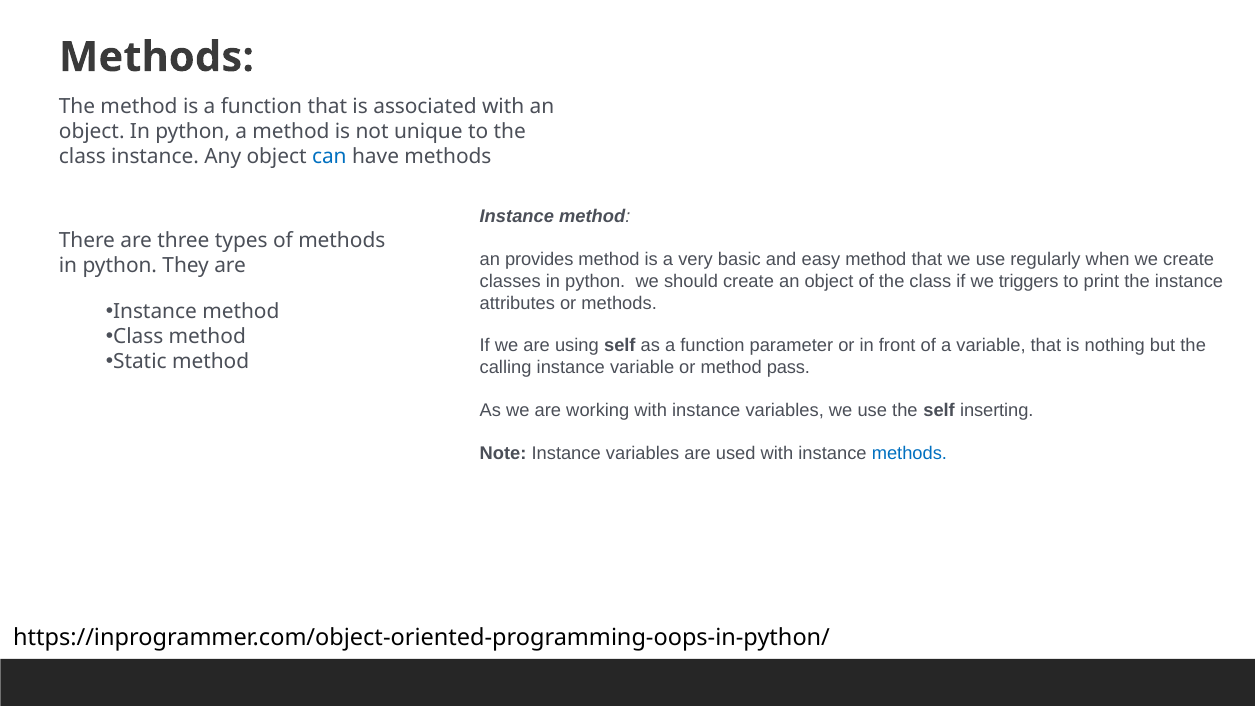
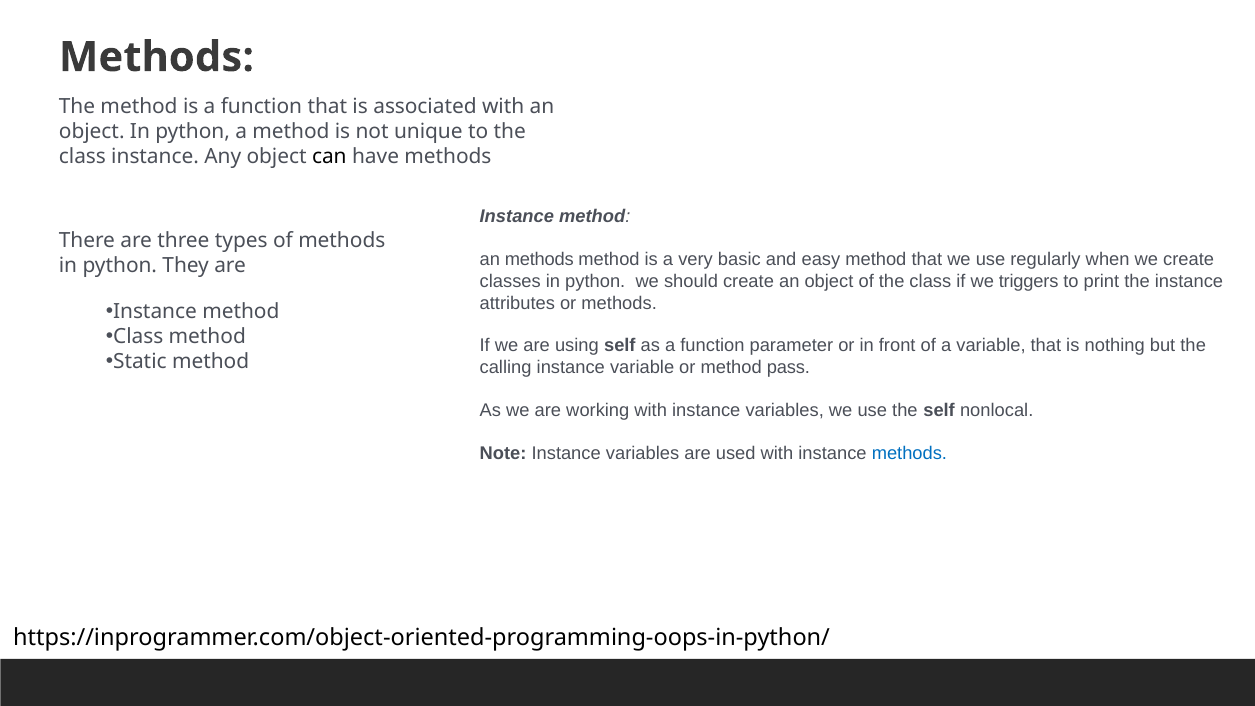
can colour: blue -> black
an provides: provides -> methods
inserting: inserting -> nonlocal
